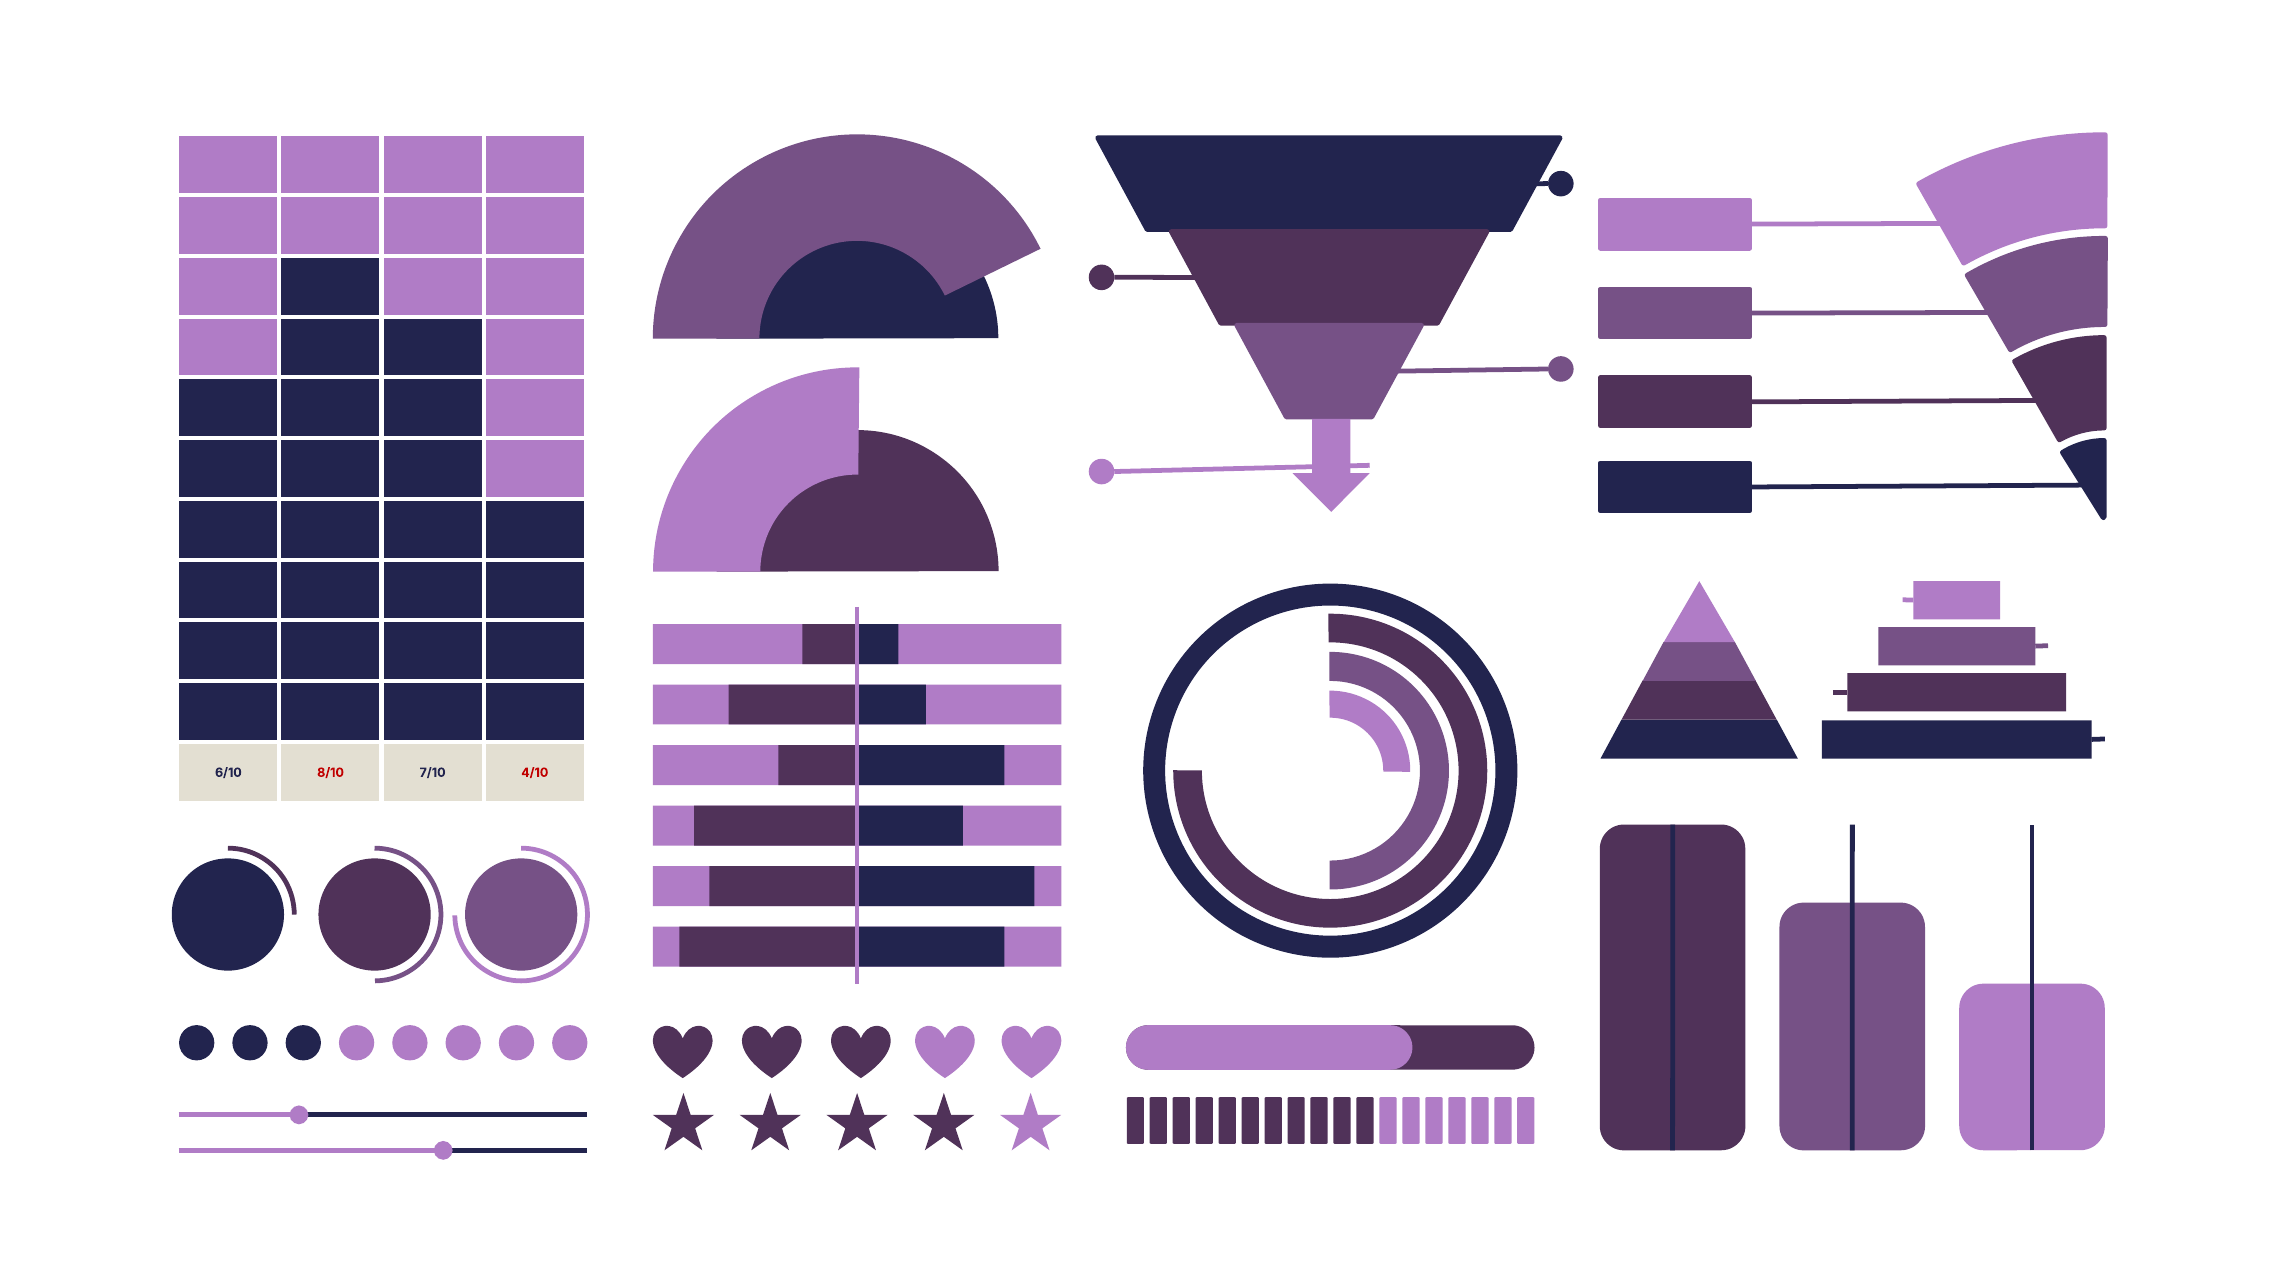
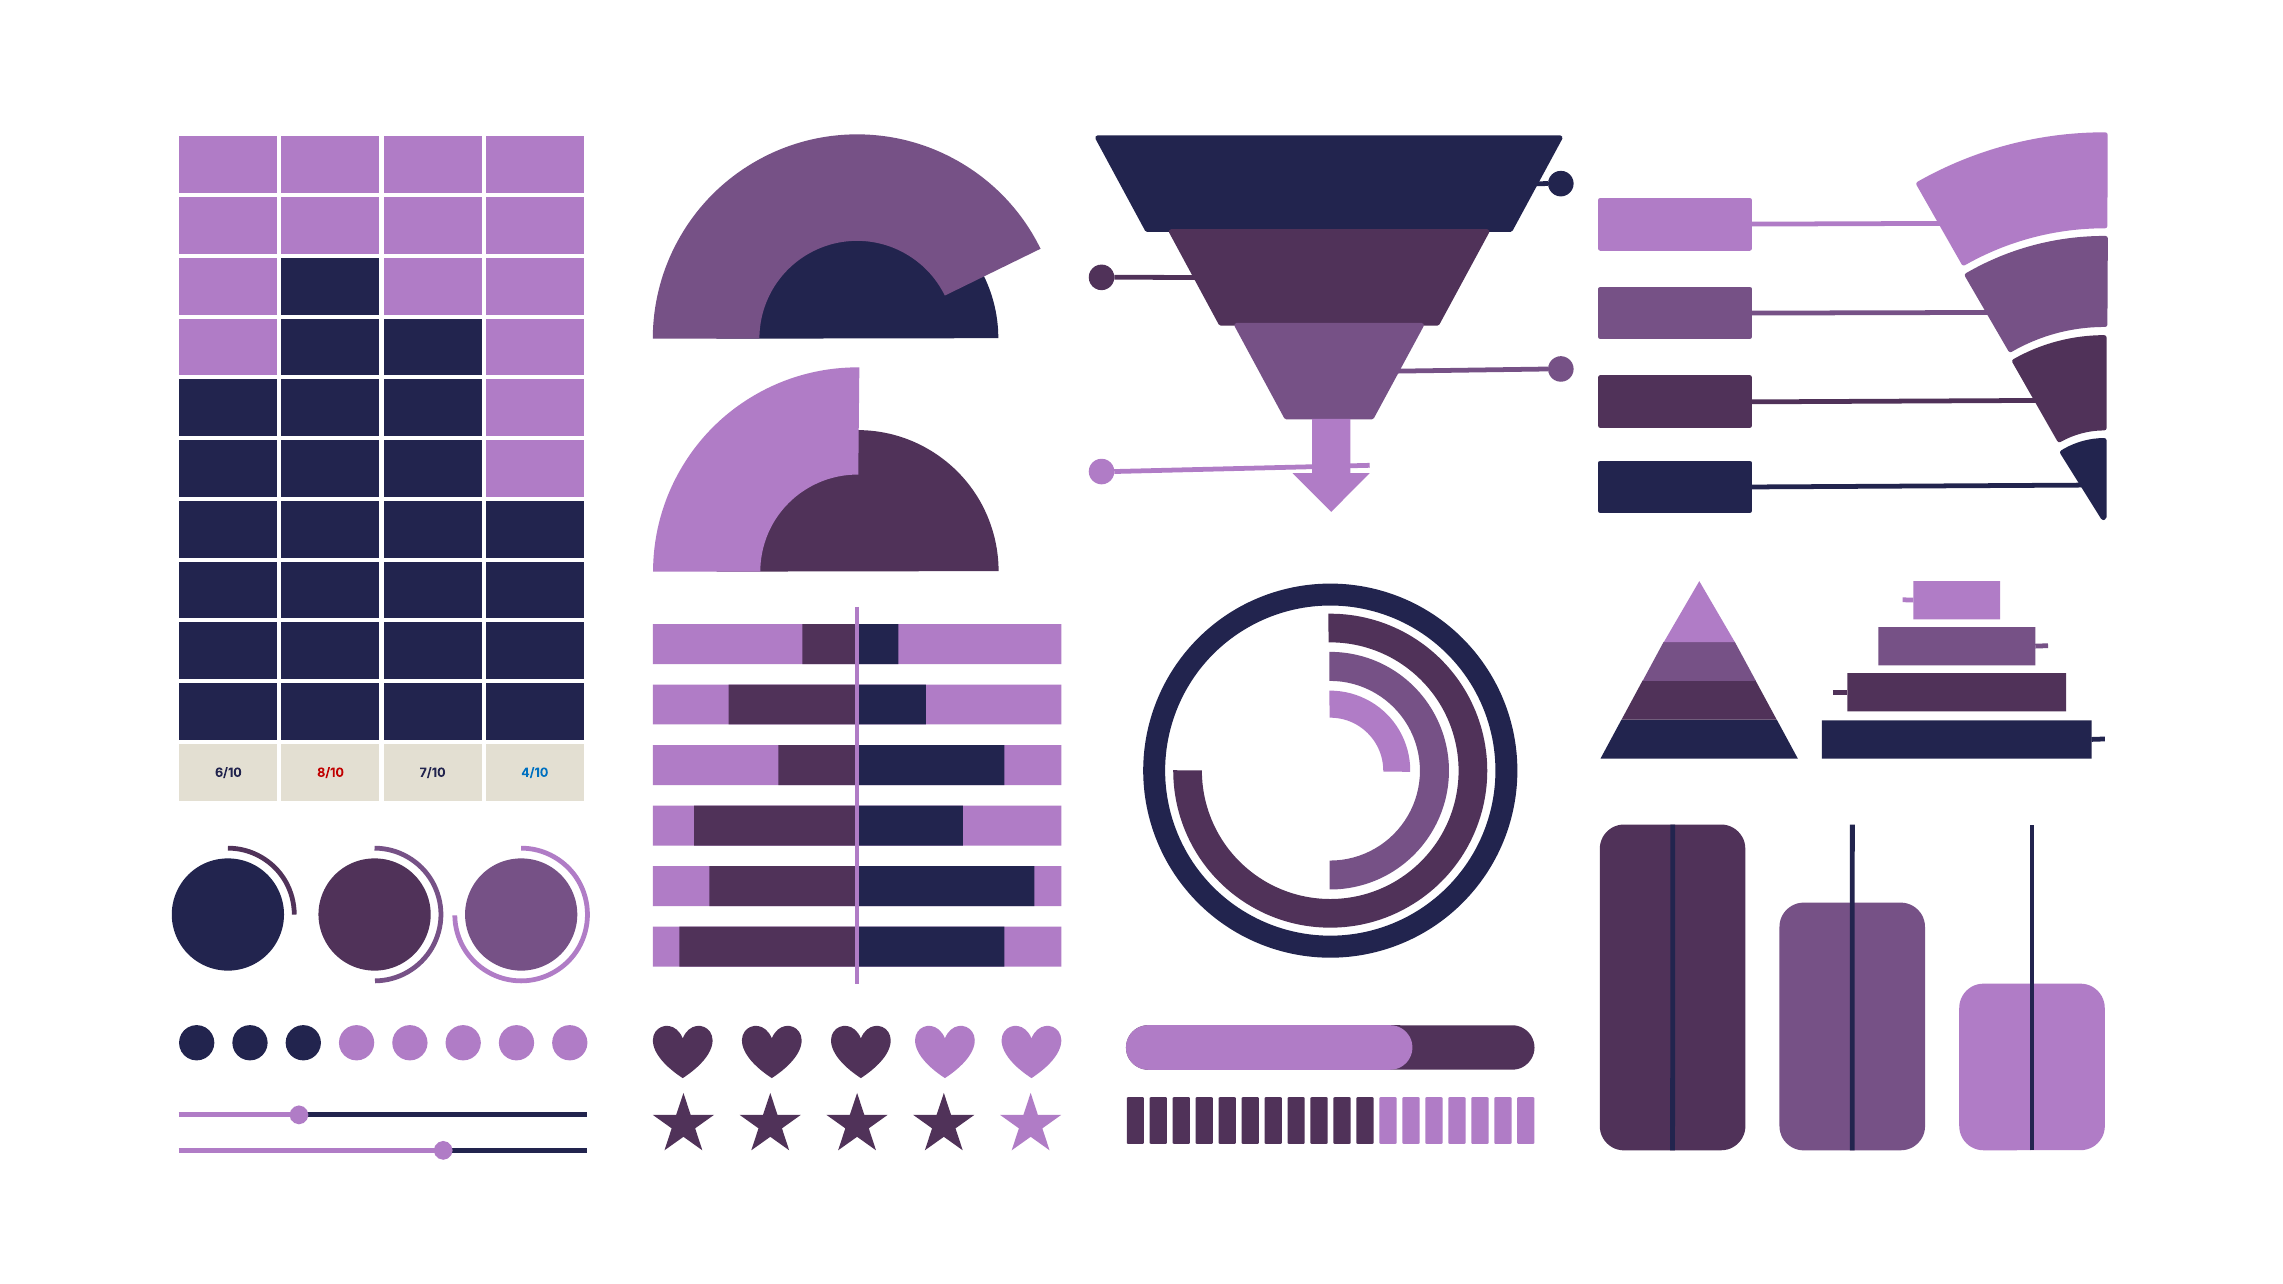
4/10 colour: red -> blue
